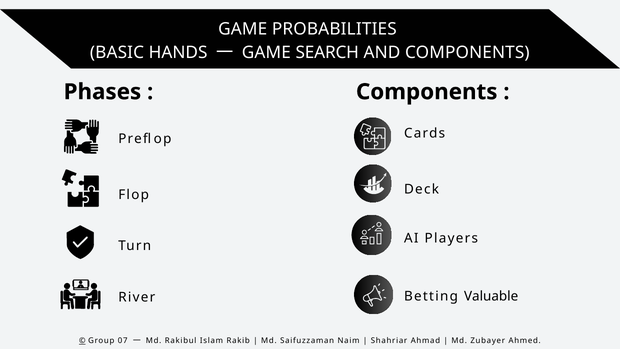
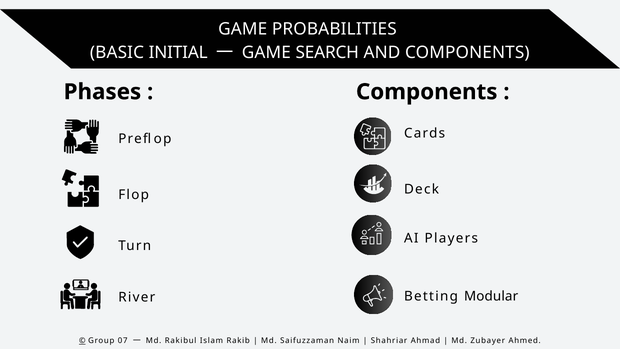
HANDS: HANDS -> INITIAL
Valuable: Valuable -> Modular
